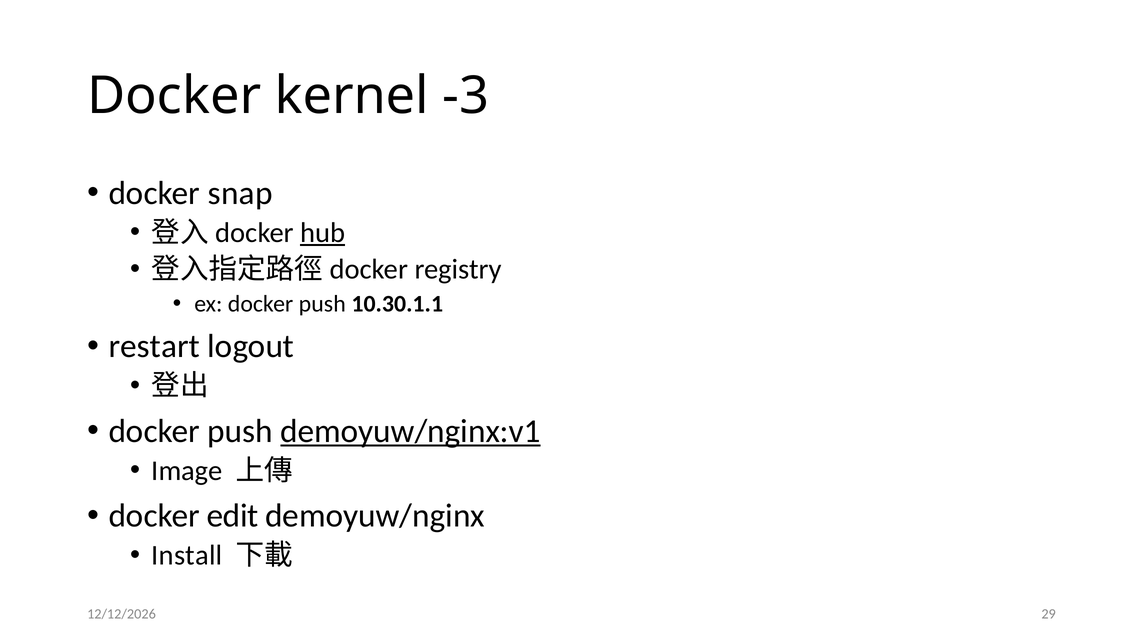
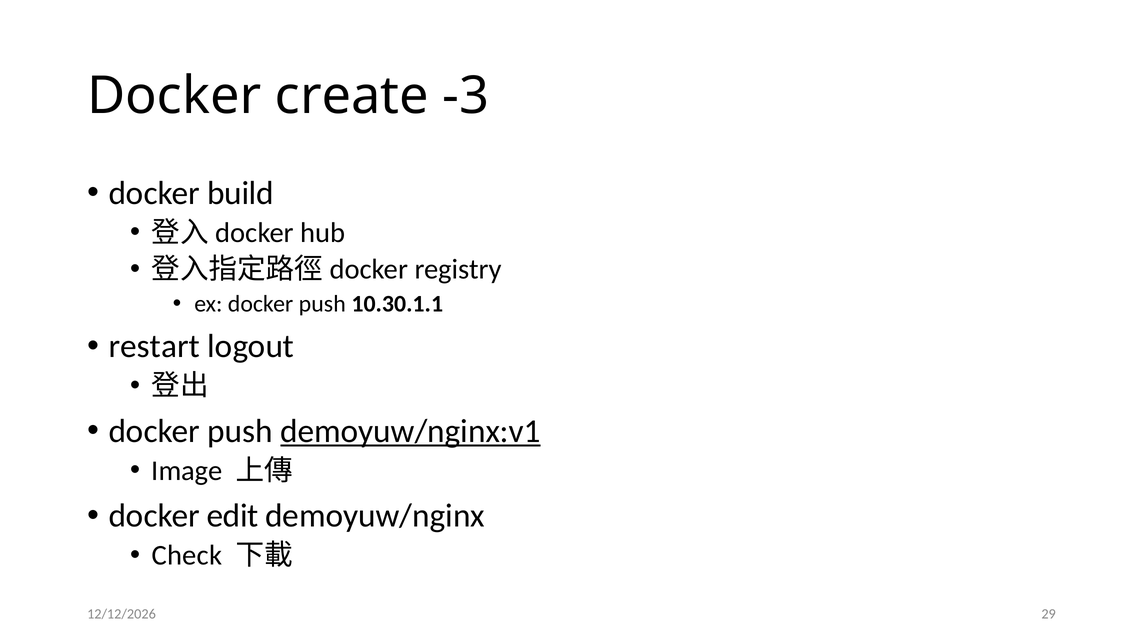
kernel: kernel -> create
snap: snap -> build
hub underline: present -> none
Install: Install -> Check
